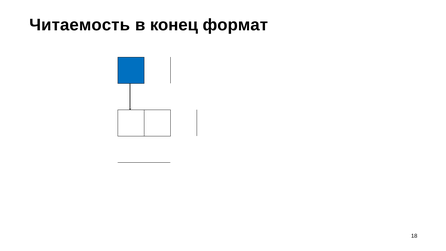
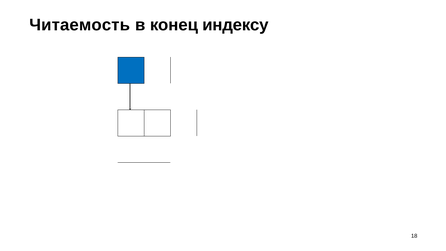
формат: формат -> индексу
